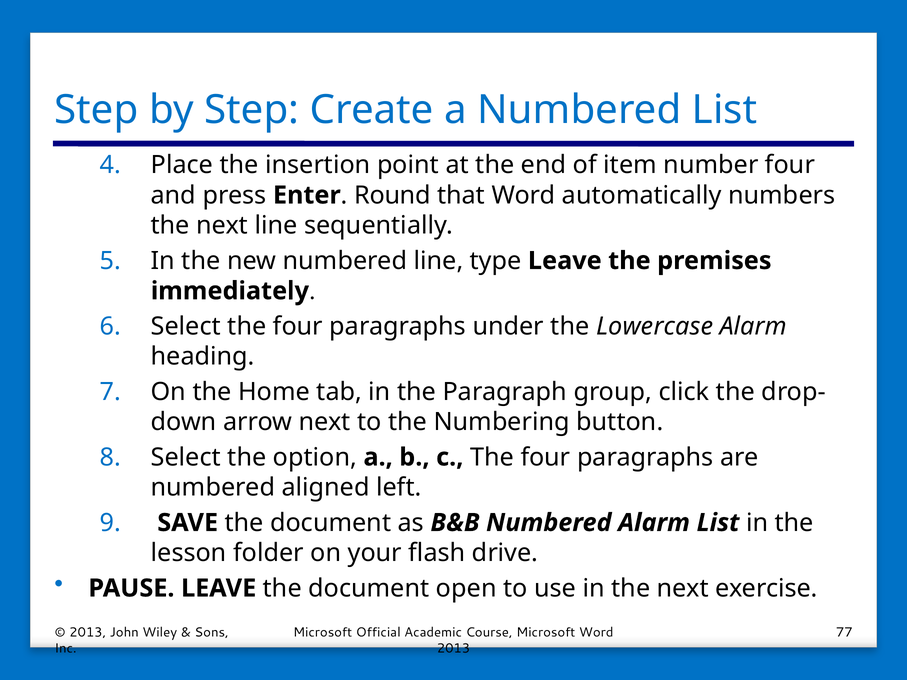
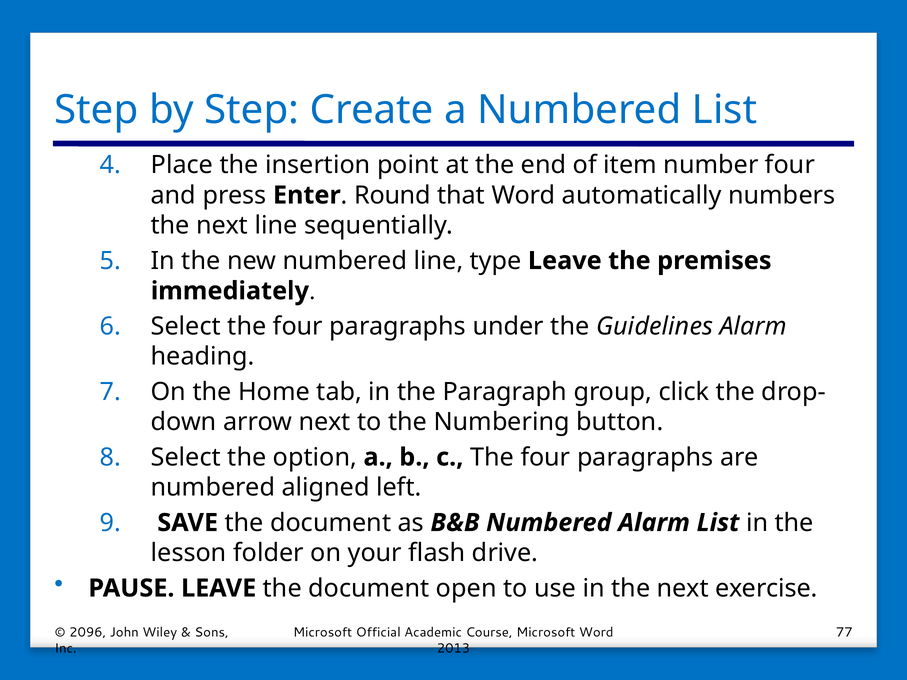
Lowercase: Lowercase -> Guidelines
2013 at (88, 633): 2013 -> 2096
